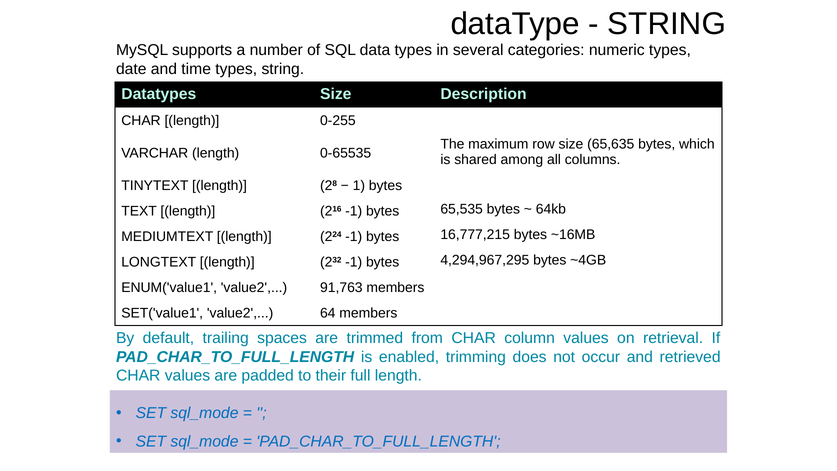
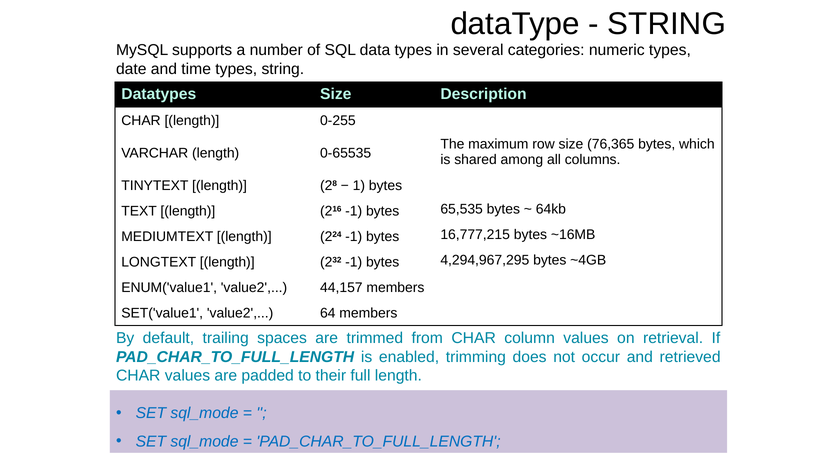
65,635: 65,635 -> 76,365
91,763: 91,763 -> 44,157
